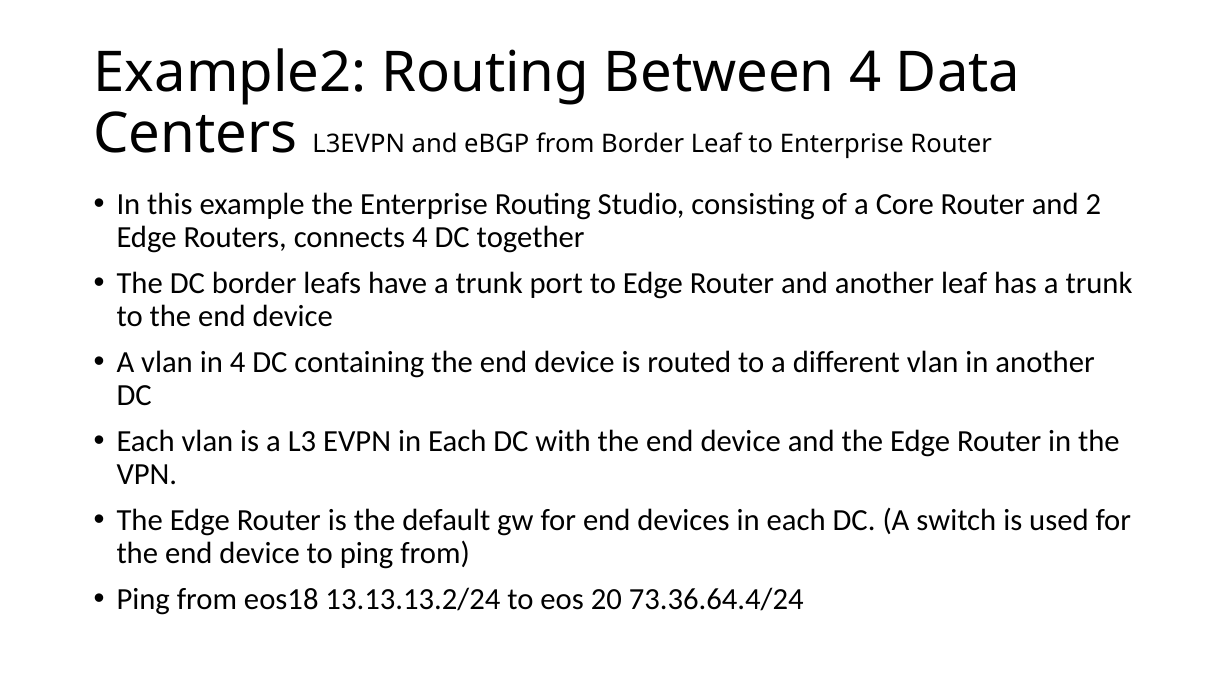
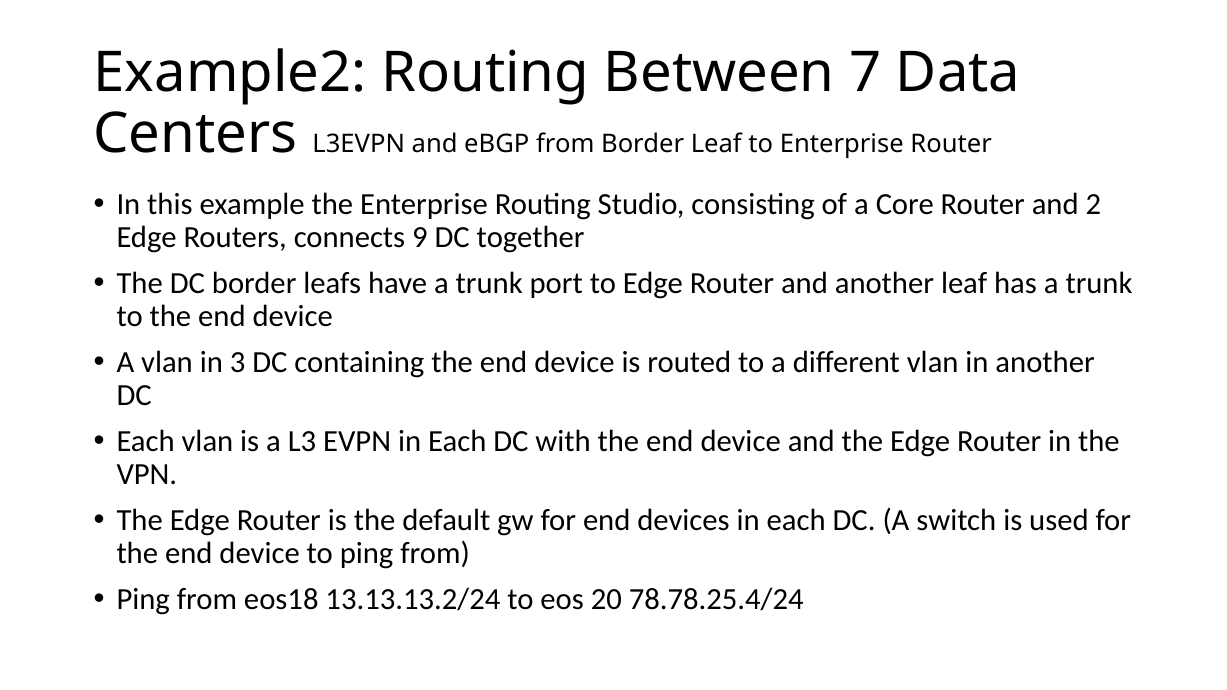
Between 4: 4 -> 7
connects 4: 4 -> 9
in 4: 4 -> 3
73.36.64.4/24: 73.36.64.4/24 -> 78.78.25.4/24
